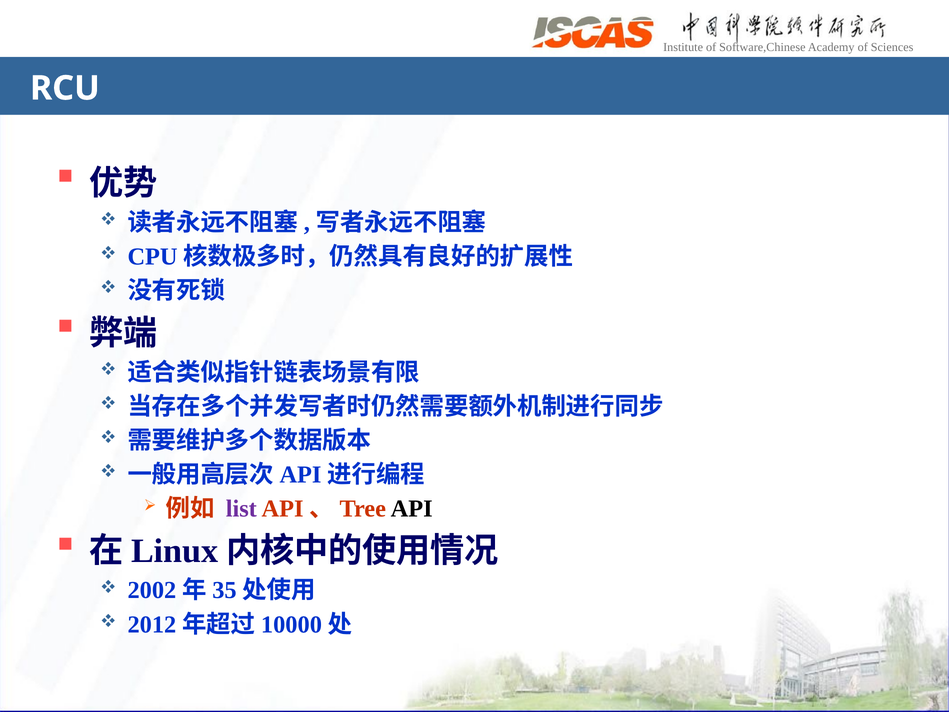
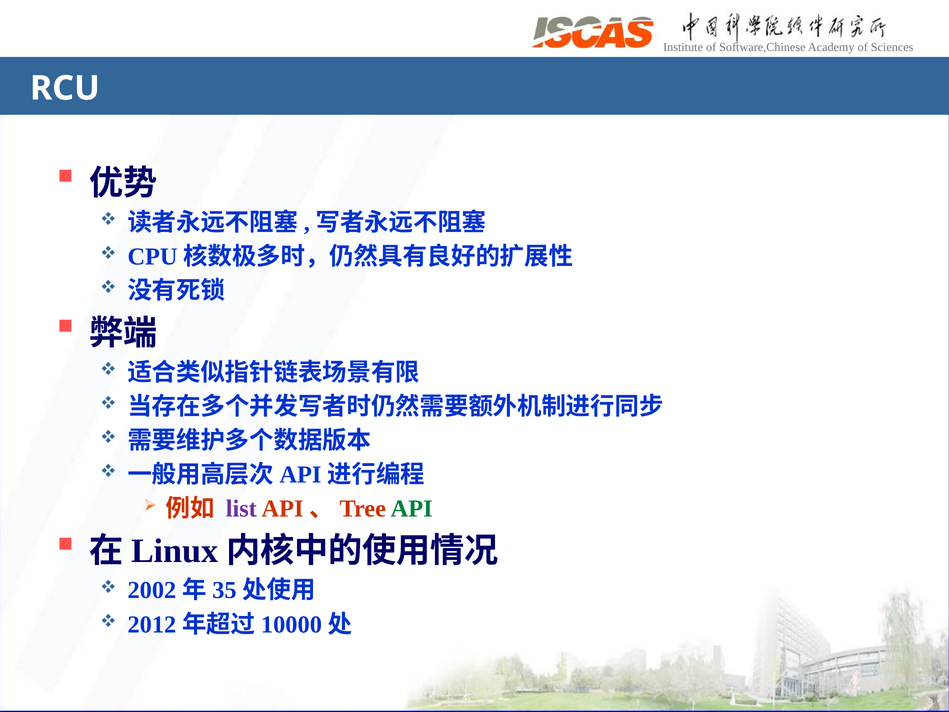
API colour: black -> green
